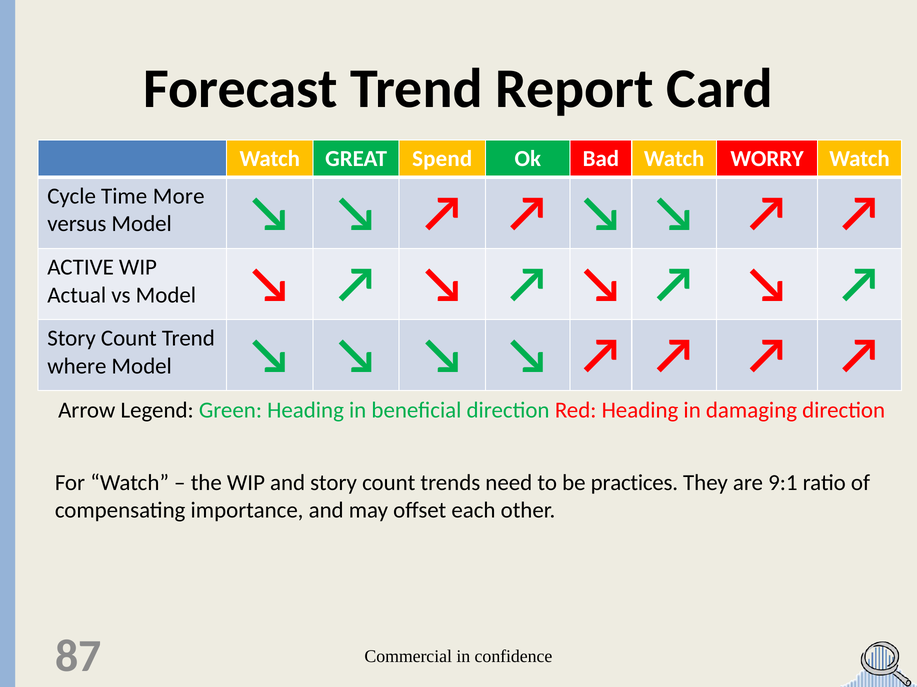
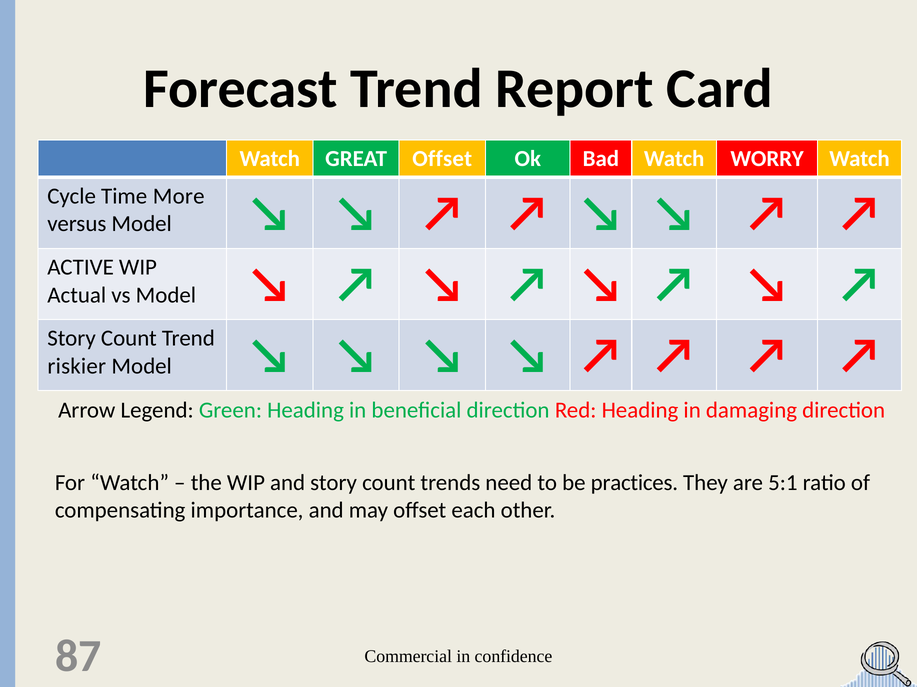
GREAT Spend: Spend -> Offset
where: where -> riskier
9:1: 9:1 -> 5:1
